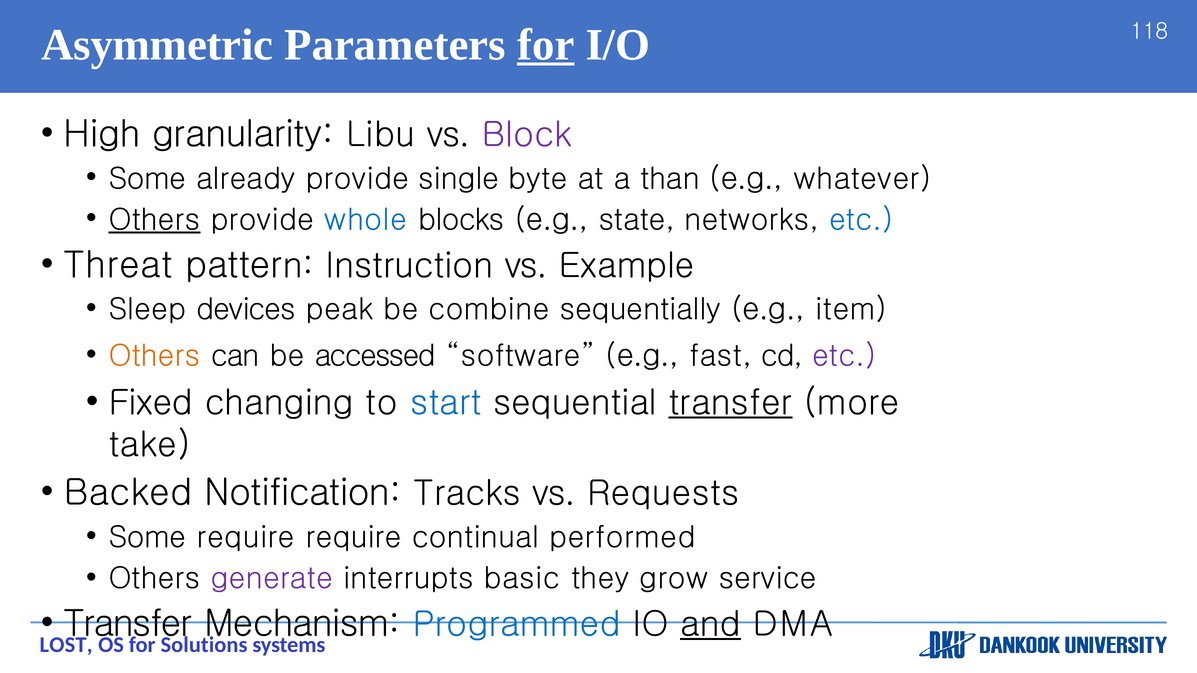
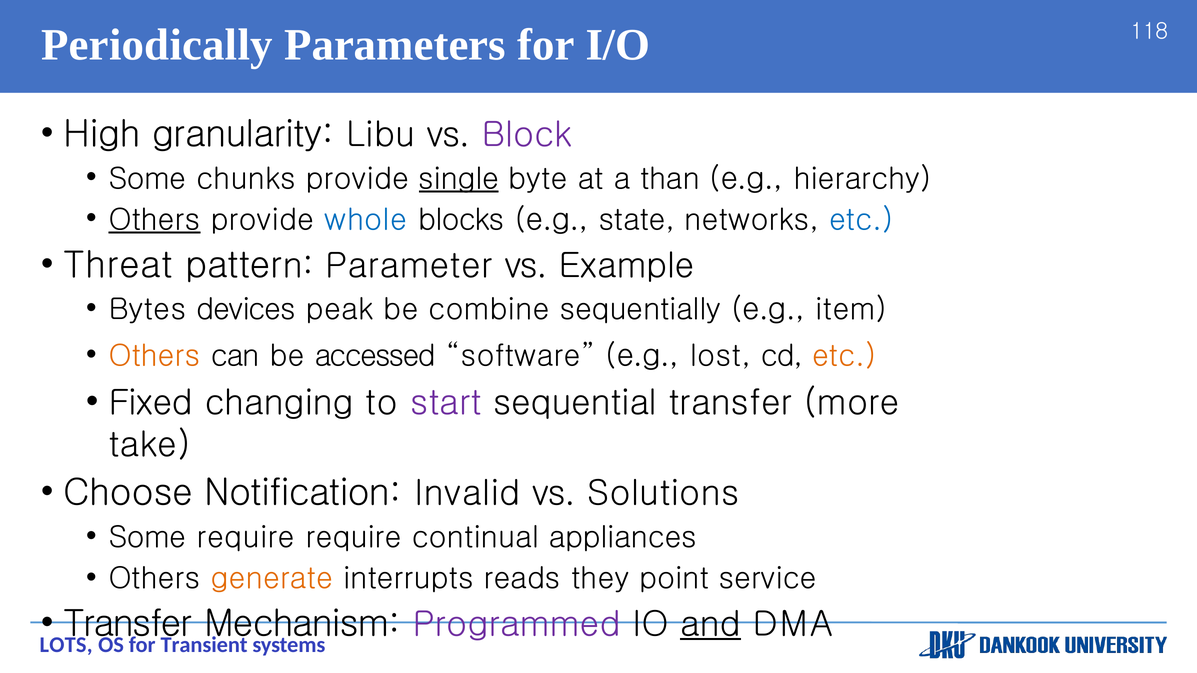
Asymmetric: Asymmetric -> Periodically
for at (546, 45) underline: present -> none
already: already -> chunks
single underline: none -> present
whatever: whatever -> hierarchy
Instruction: Instruction -> Parameter
Sleep: Sleep -> Bytes
fast: fast -> lost
etc at (844, 356) colour: purple -> orange
start colour: blue -> purple
transfer at (731, 403) underline: present -> none
Backed: Backed -> Choose
Tracks: Tracks -> Invalid
Requests: Requests -> Solutions
performed: performed -> appliances
generate colour: purple -> orange
basic: basic -> reads
grow: grow -> point
Programmed colour: blue -> purple
LOST: LOST -> LOTS
Solutions: Solutions -> Transient
